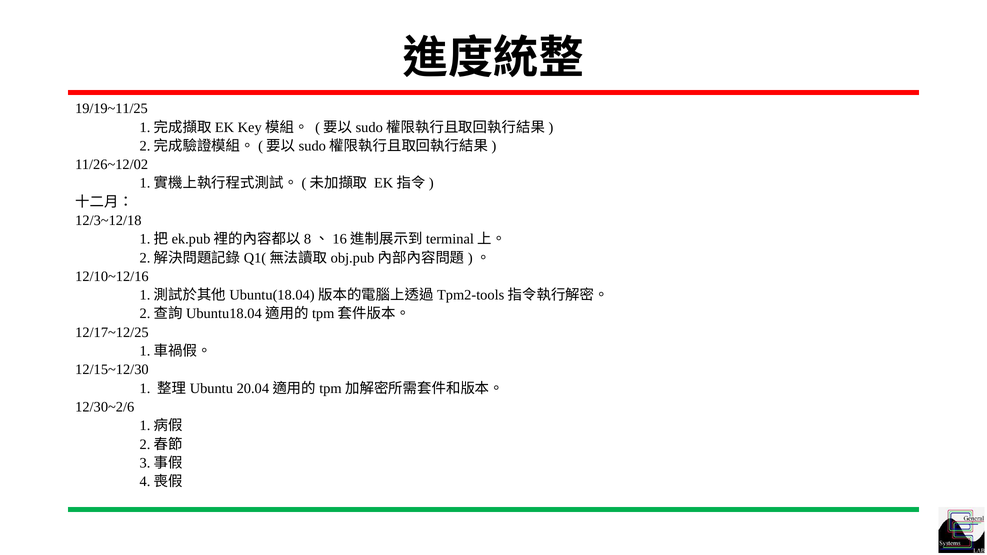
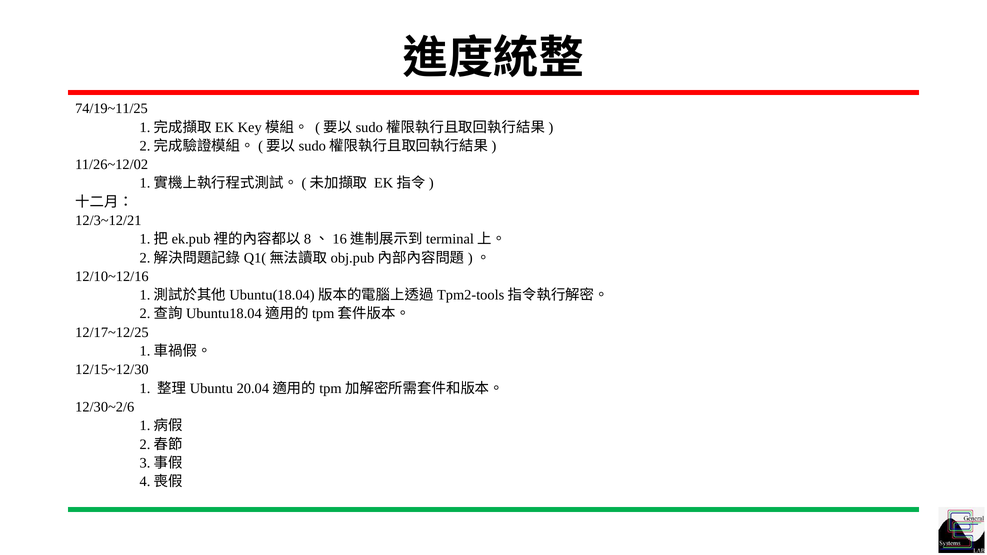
19/19~11/25: 19/19~11/25 -> 74/19~11/25
12/3~12/18: 12/3~12/18 -> 12/3~12/21
